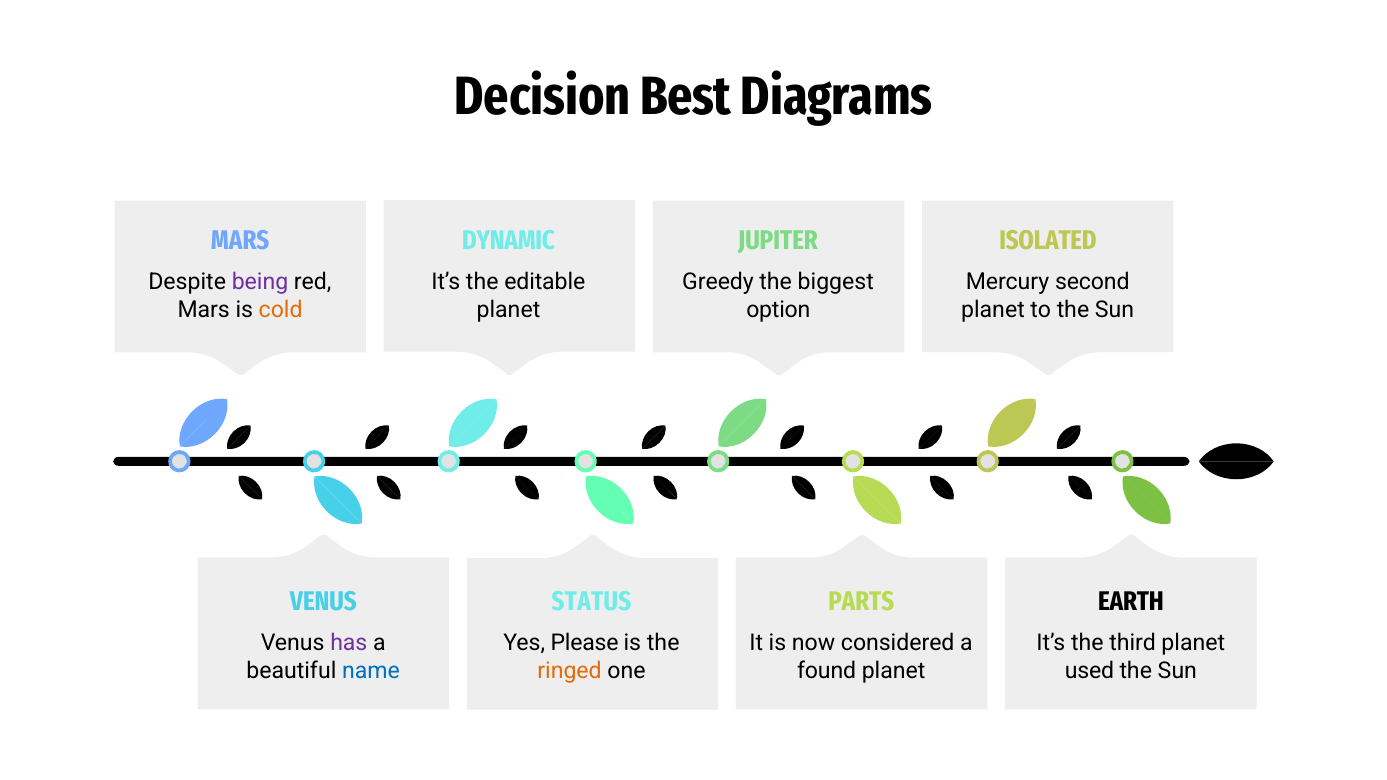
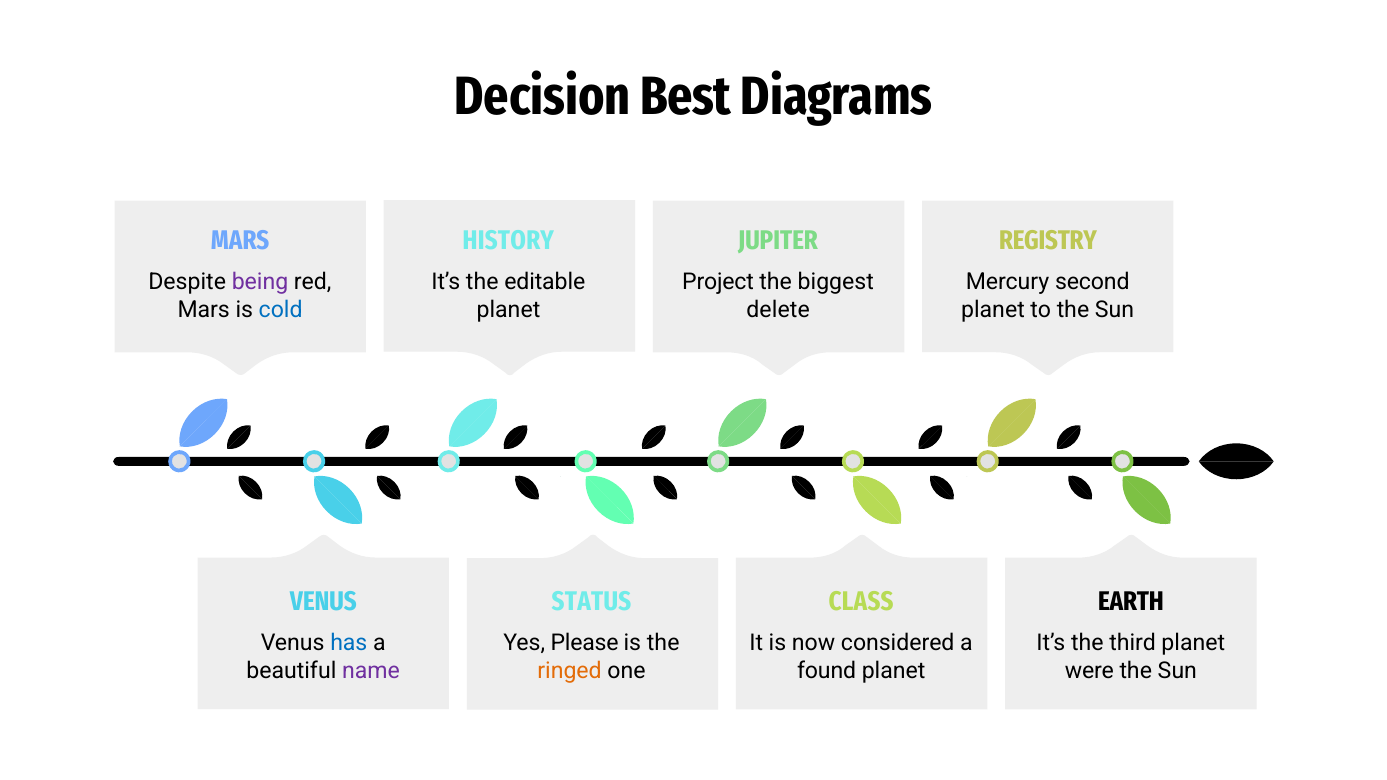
DYNAMIC: DYNAMIC -> HISTORY
ISOLATED: ISOLATED -> REGISTRY
Greedy: Greedy -> Project
cold colour: orange -> blue
option: option -> delete
PARTS: PARTS -> CLASS
has colour: purple -> blue
name colour: blue -> purple
used: used -> were
